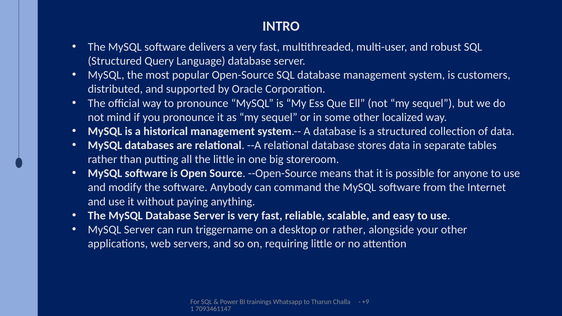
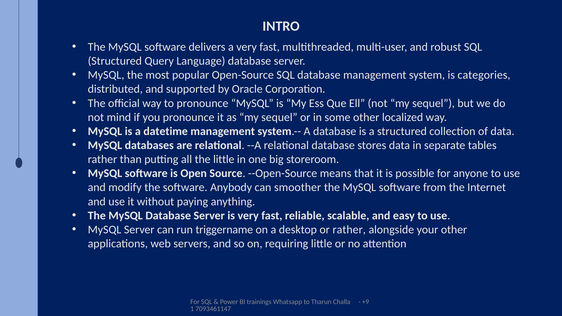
customers: customers -> categories
historical: historical -> datetime
command: command -> smoother
